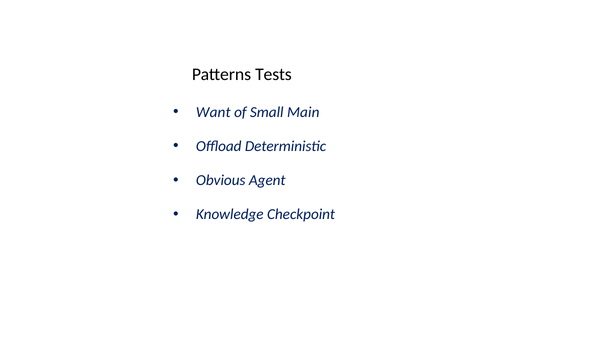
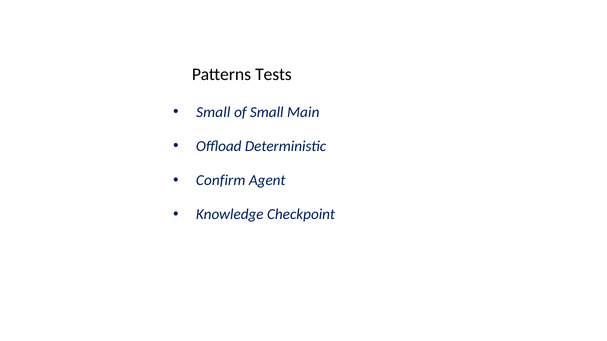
Want at (213, 112): Want -> Small
Obvious: Obvious -> Confirm
